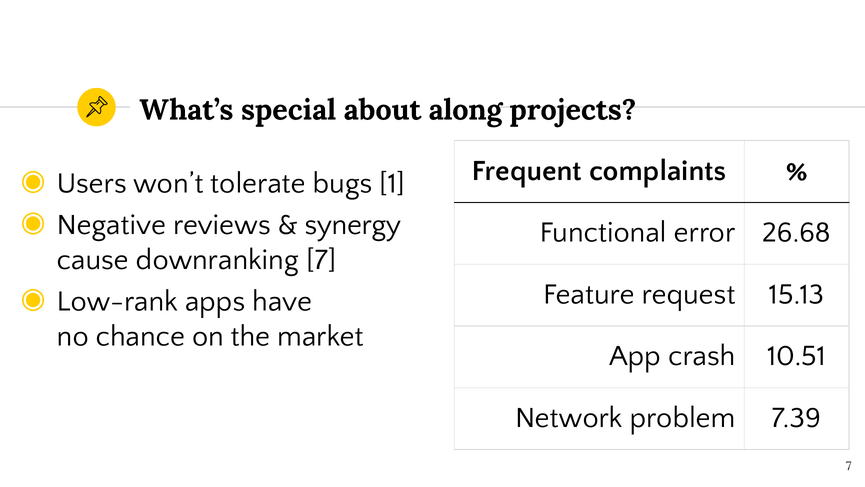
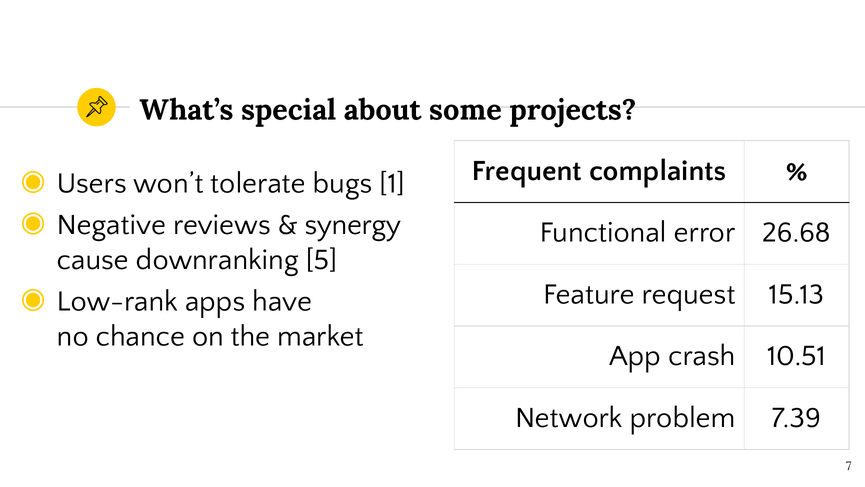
along: along -> some
downranking 7: 7 -> 5
